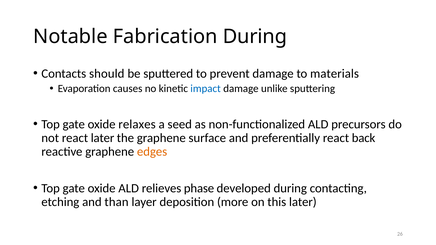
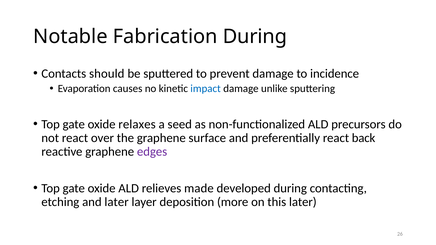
materials: materials -> incidence
react later: later -> over
edges colour: orange -> purple
phase: phase -> made
and than: than -> later
